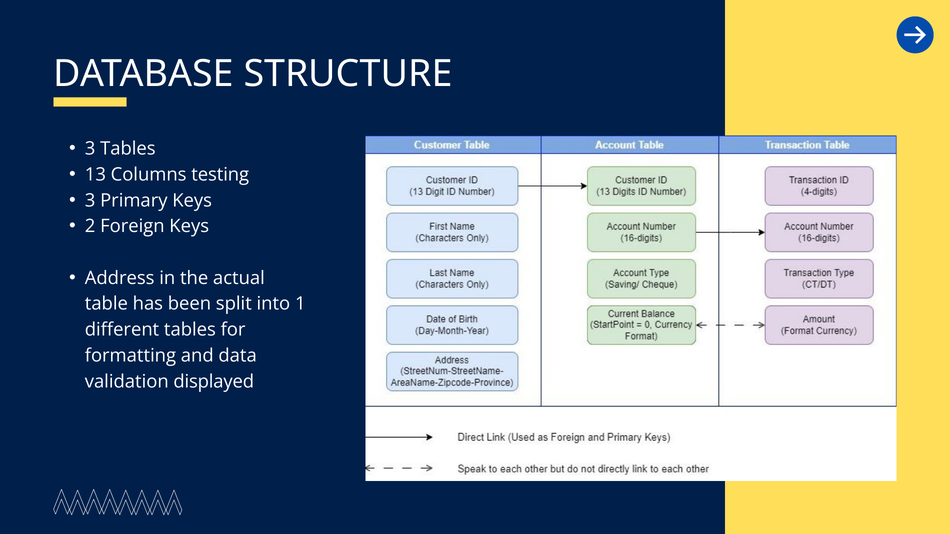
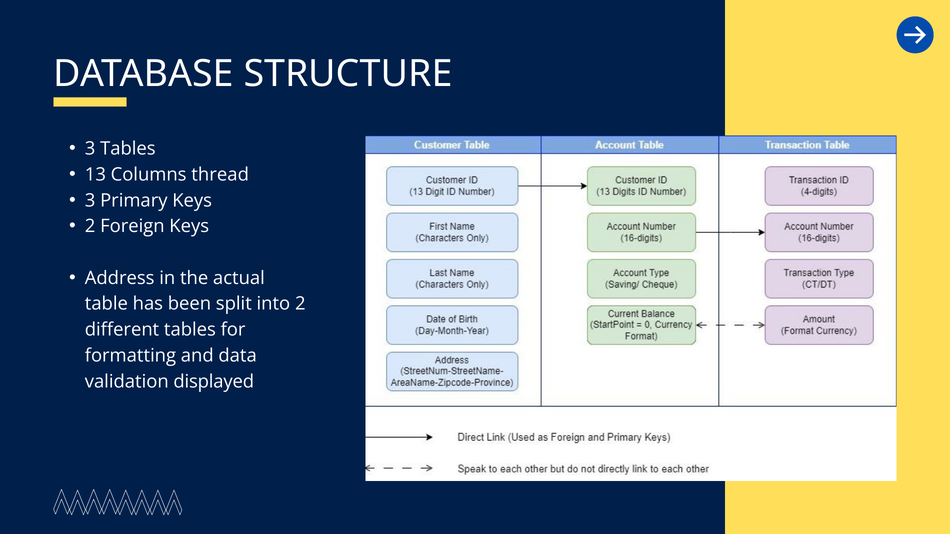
testing: testing -> thread
into 1: 1 -> 2
